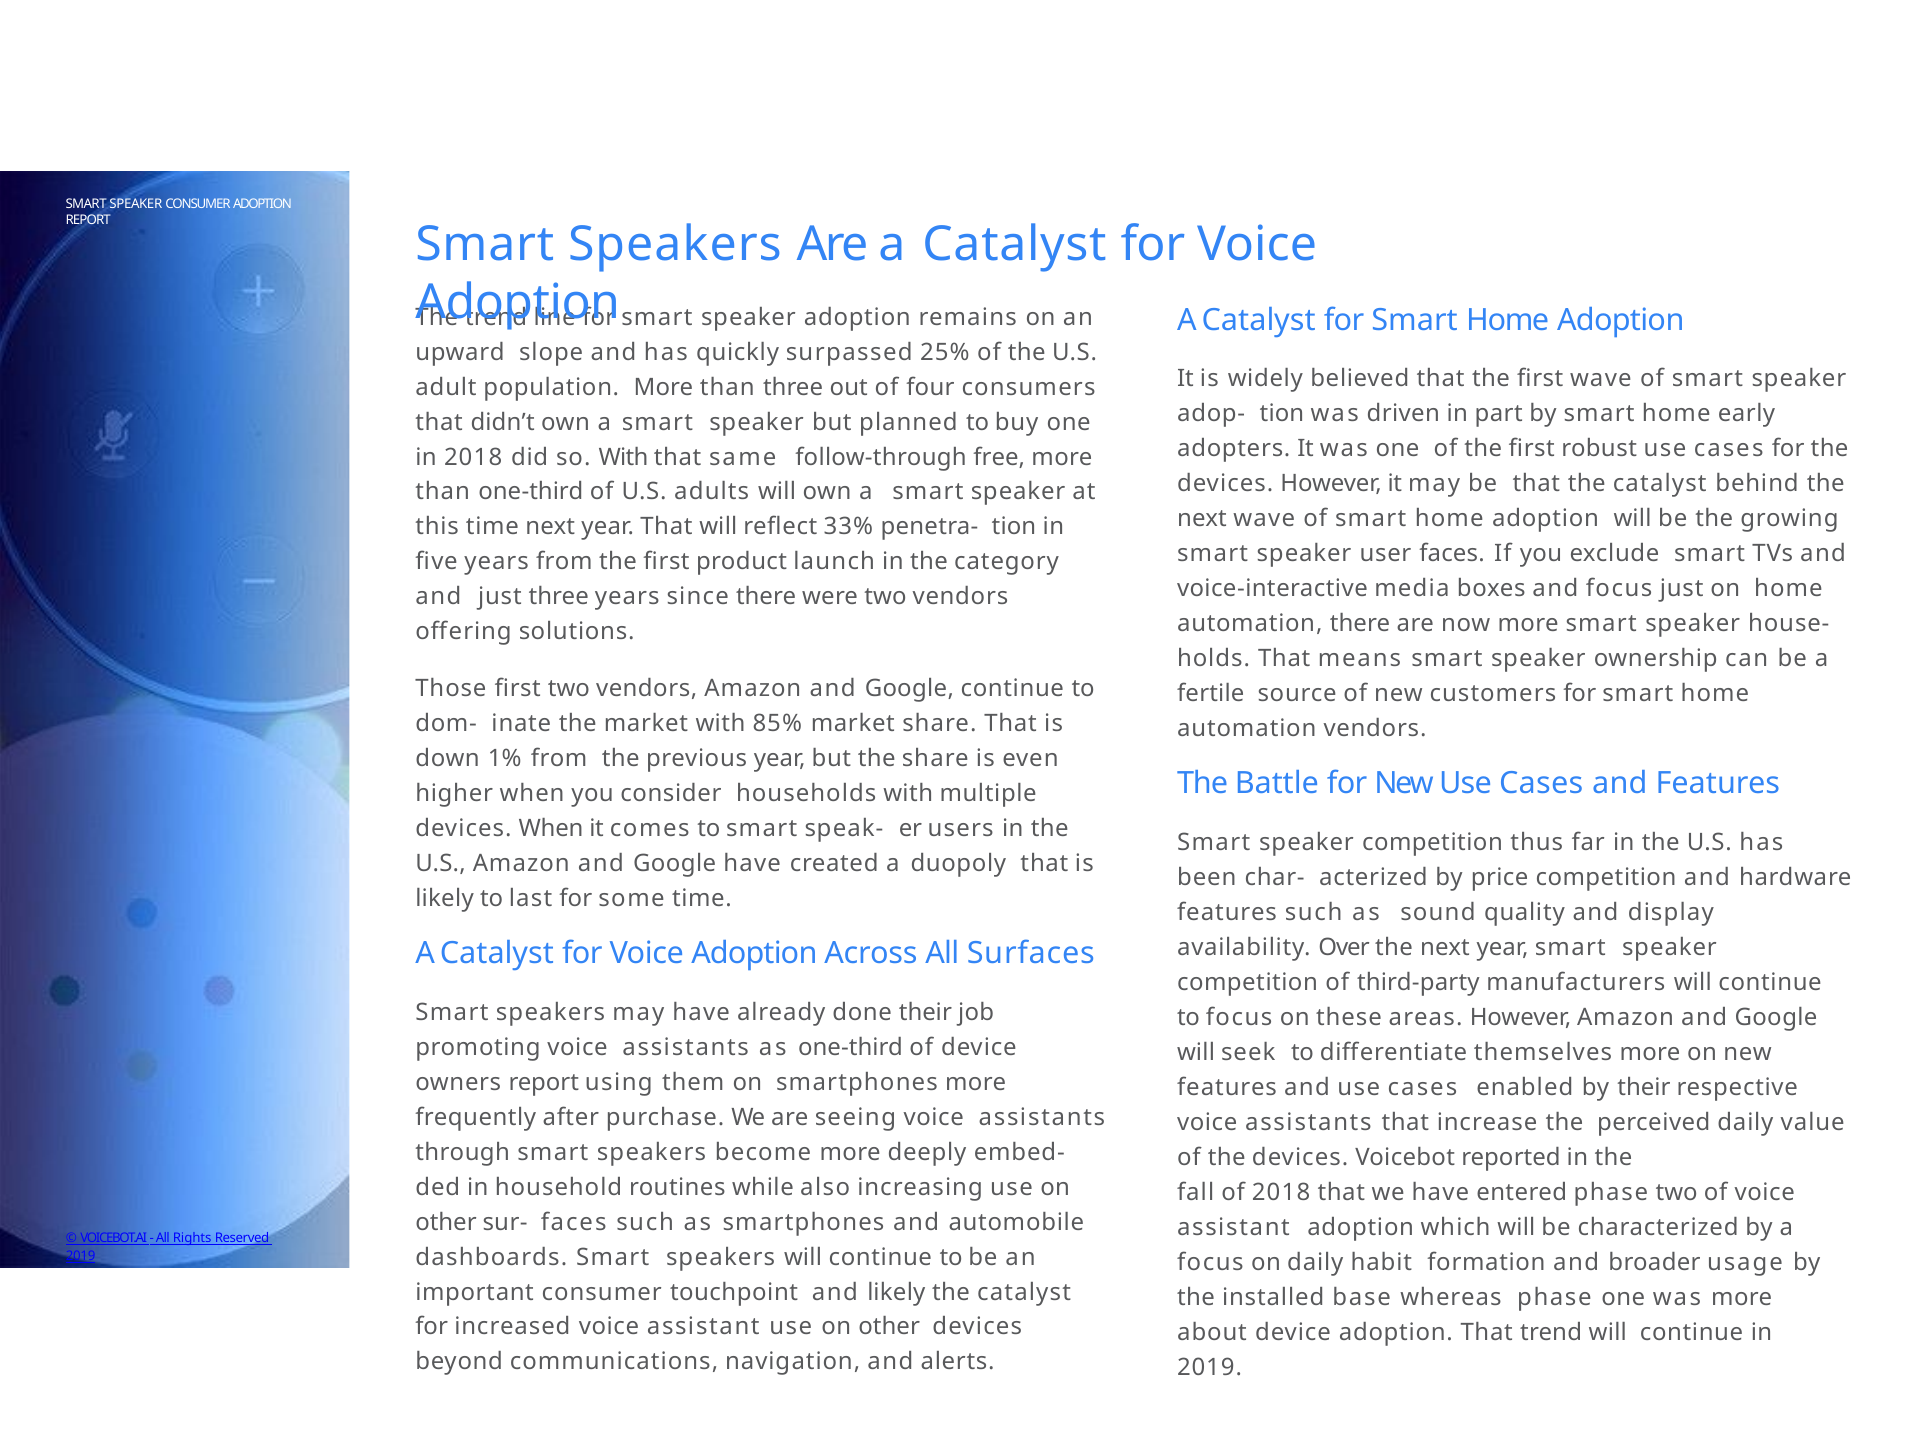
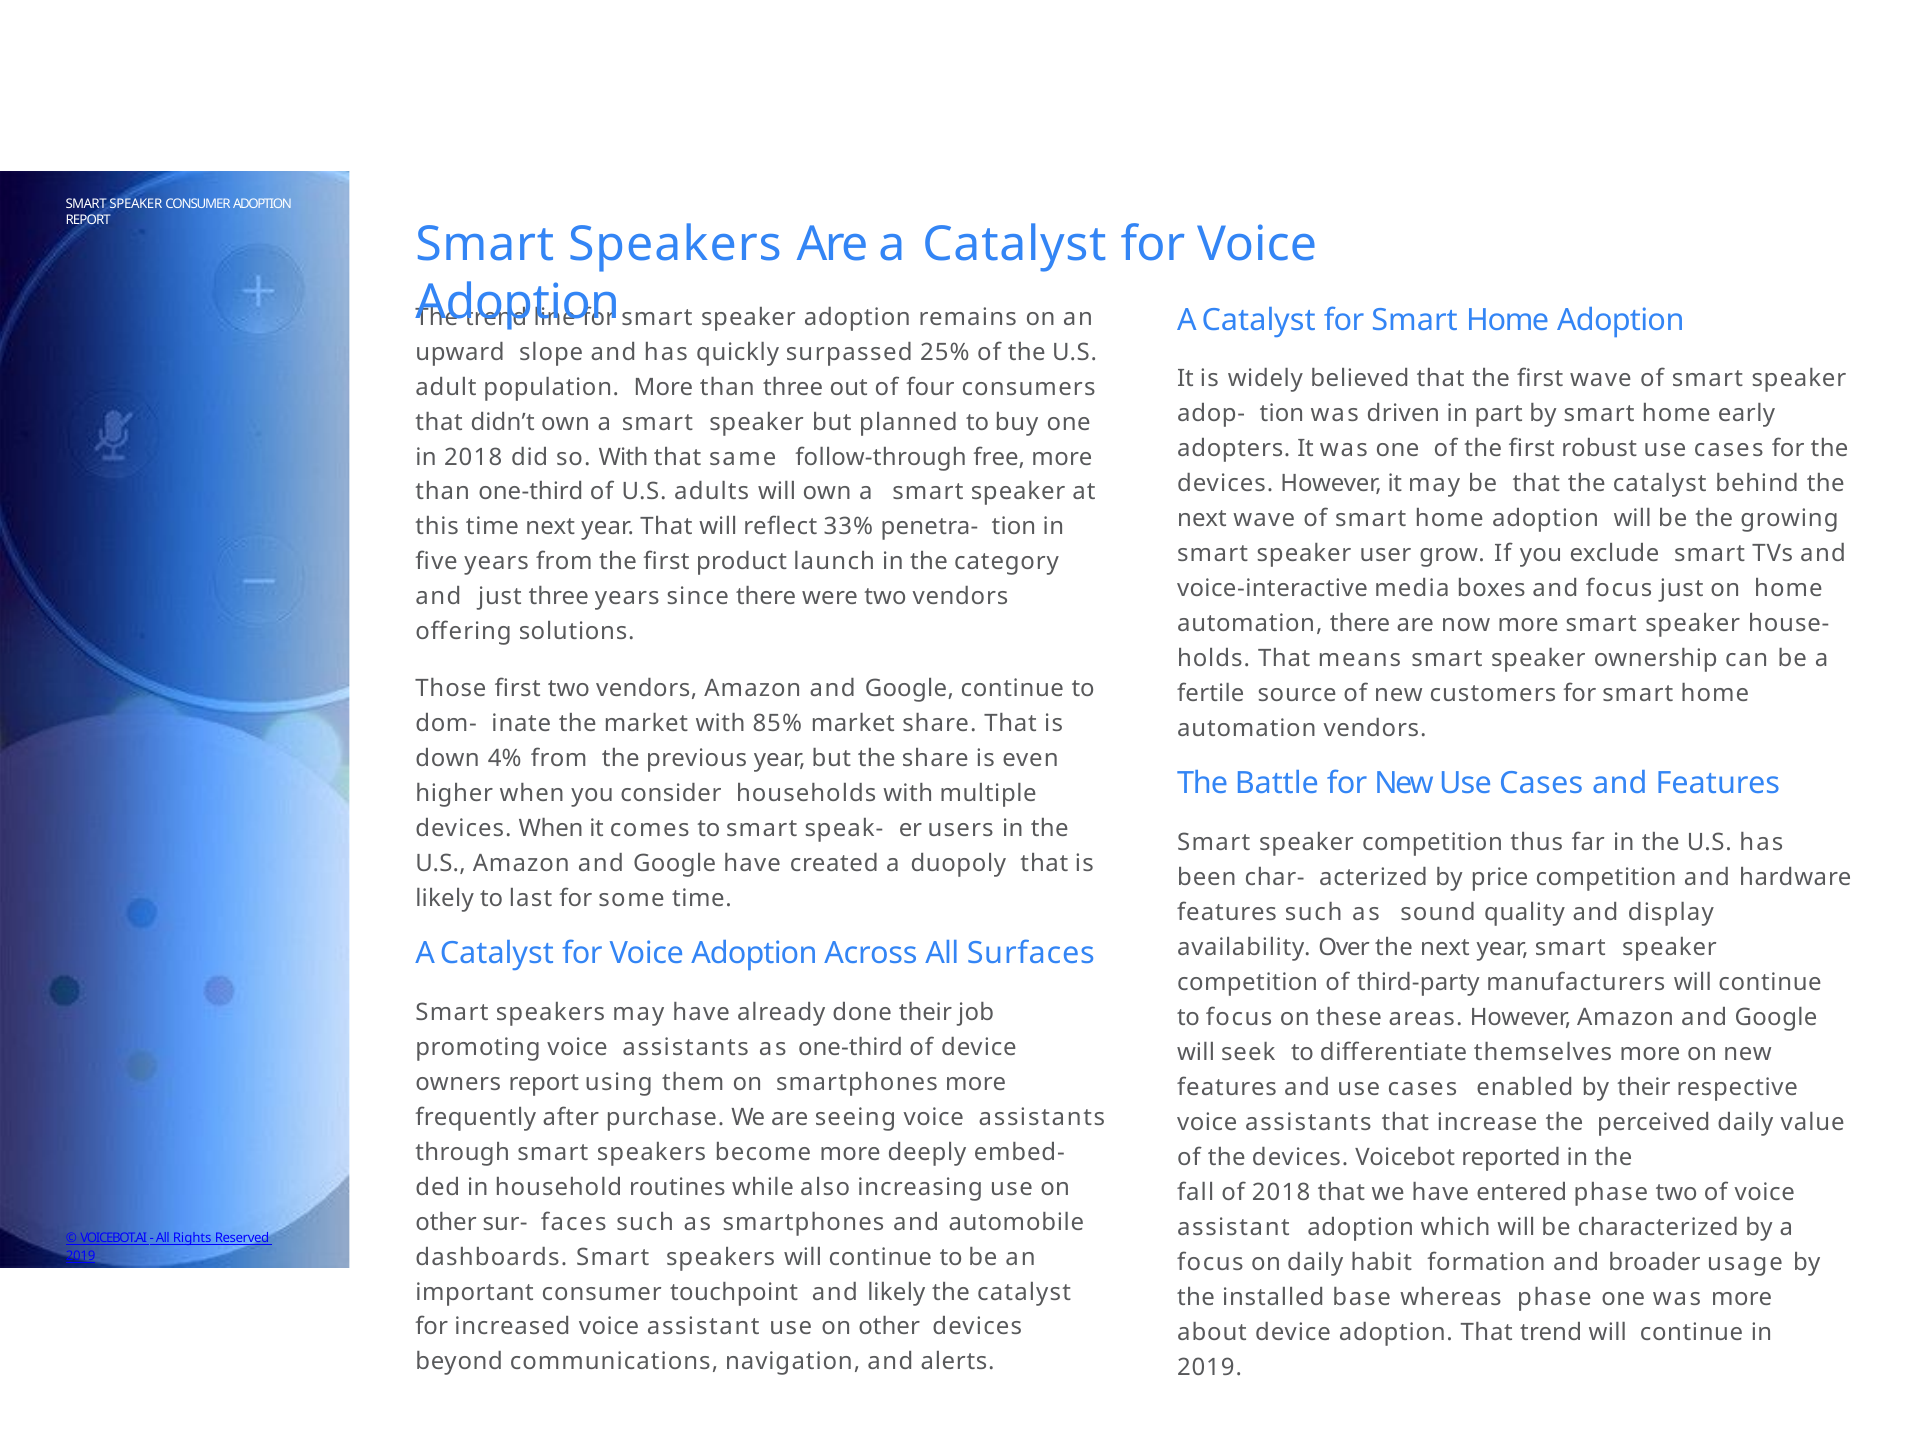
user faces: faces -> grow
1%: 1% -> 4%
